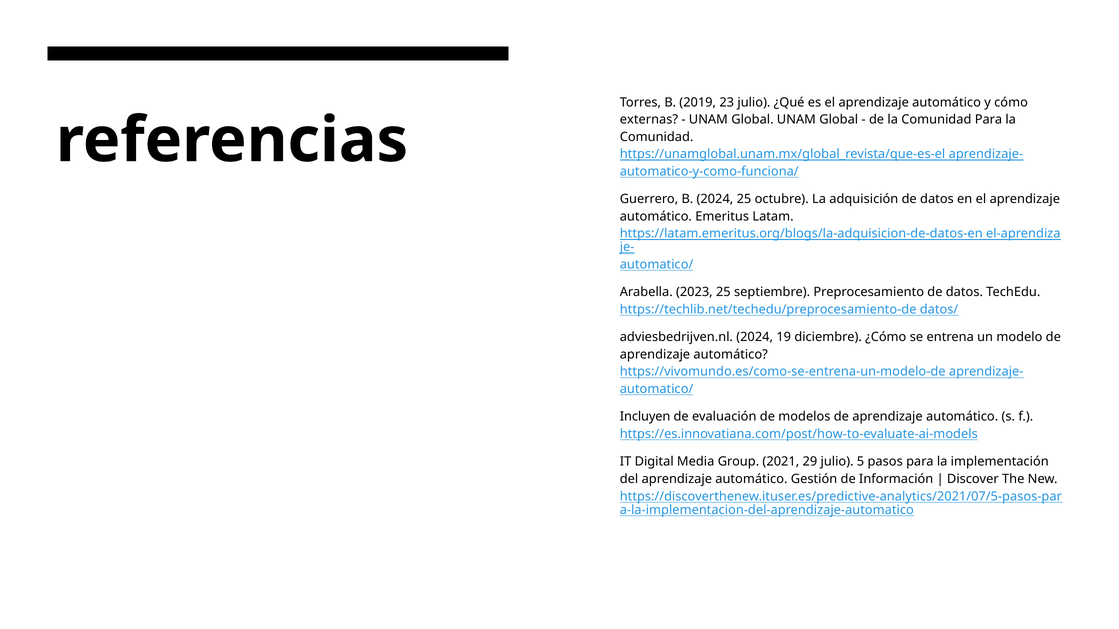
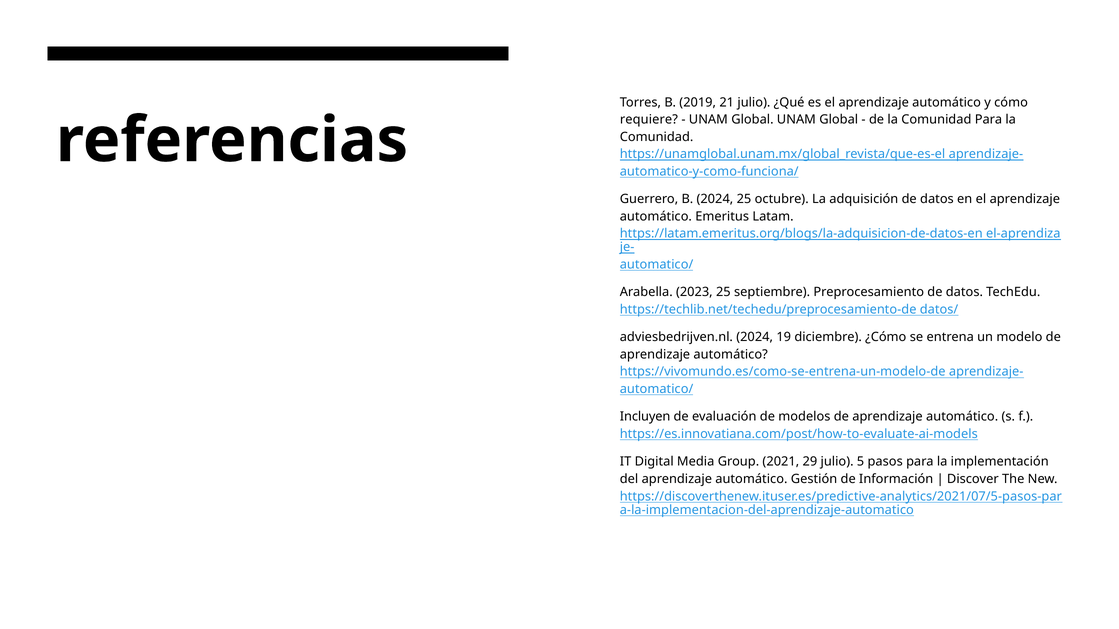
23: 23 -> 21
externas: externas -> requiere
